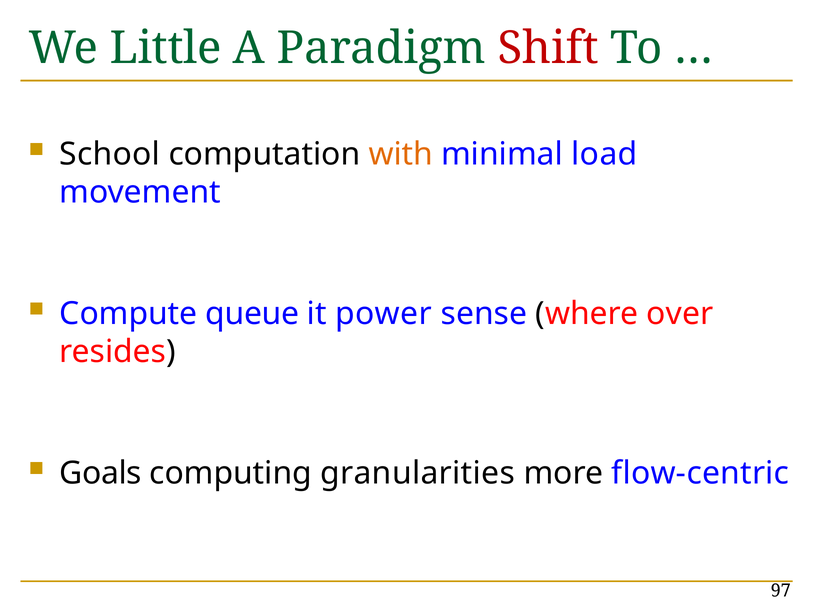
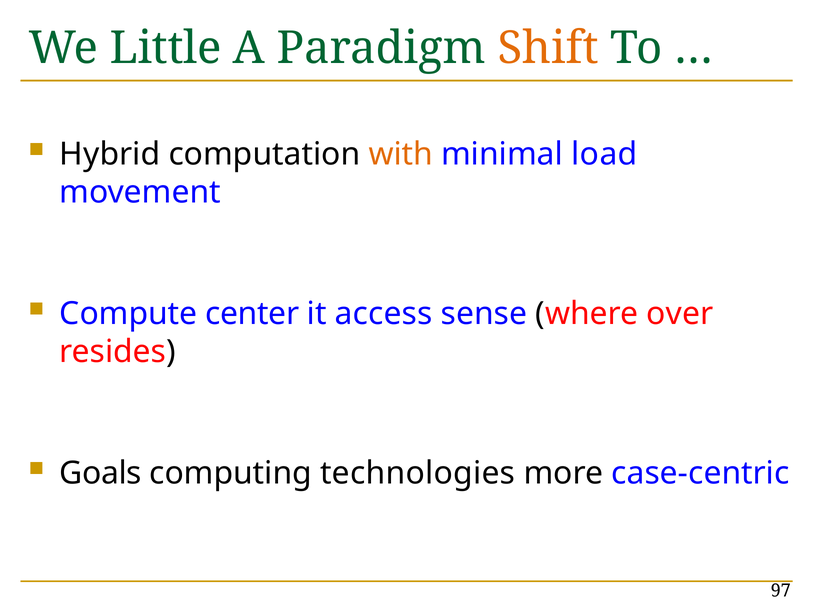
Shift colour: red -> orange
School: School -> Hybrid
queue: queue -> center
power: power -> access
granularities: granularities -> technologies
flow-centric: flow-centric -> case-centric
